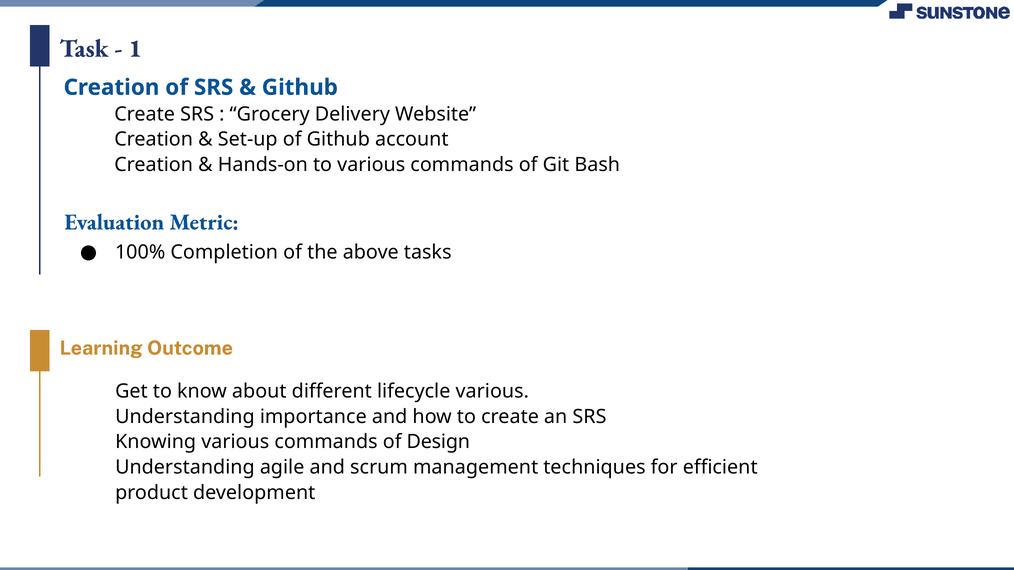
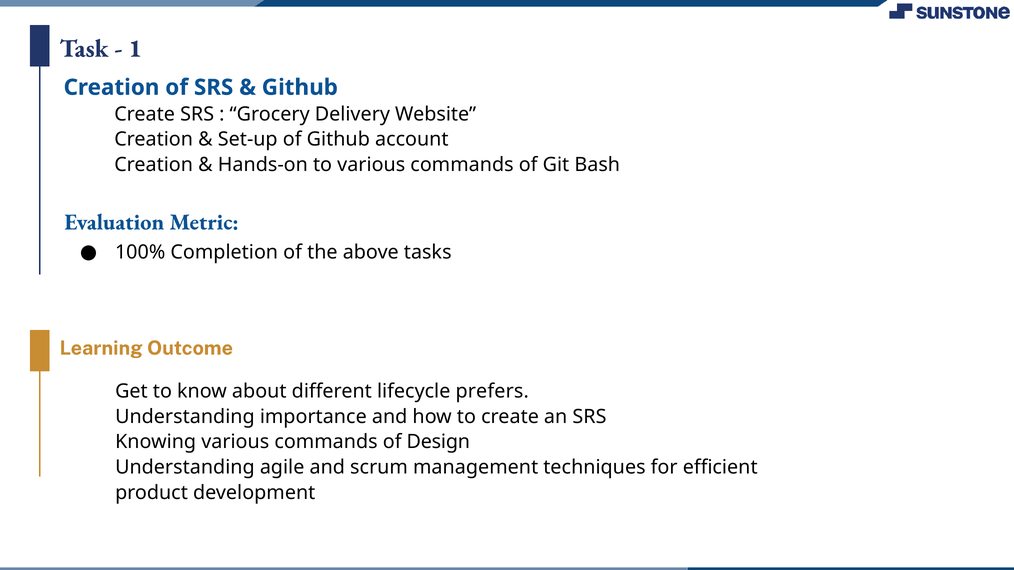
lifecycle various: various -> prefers
